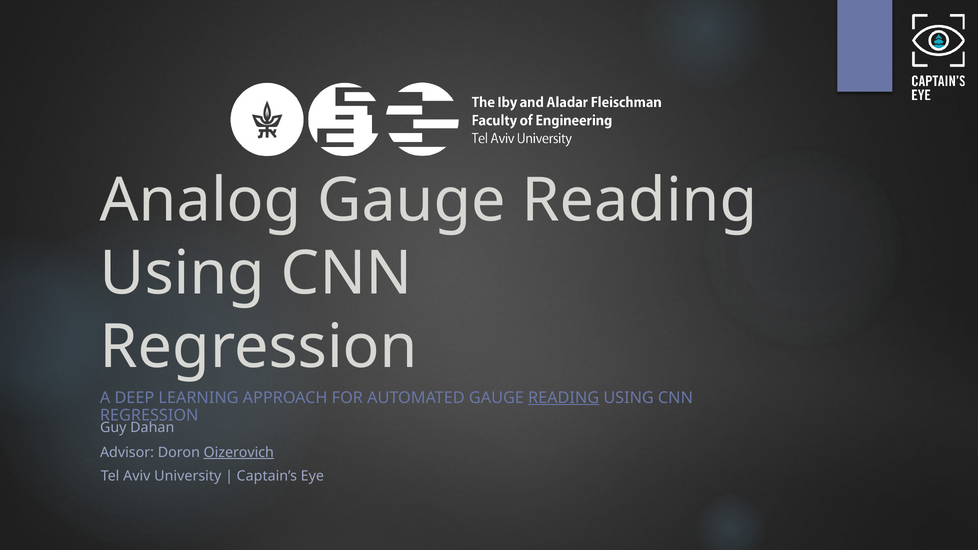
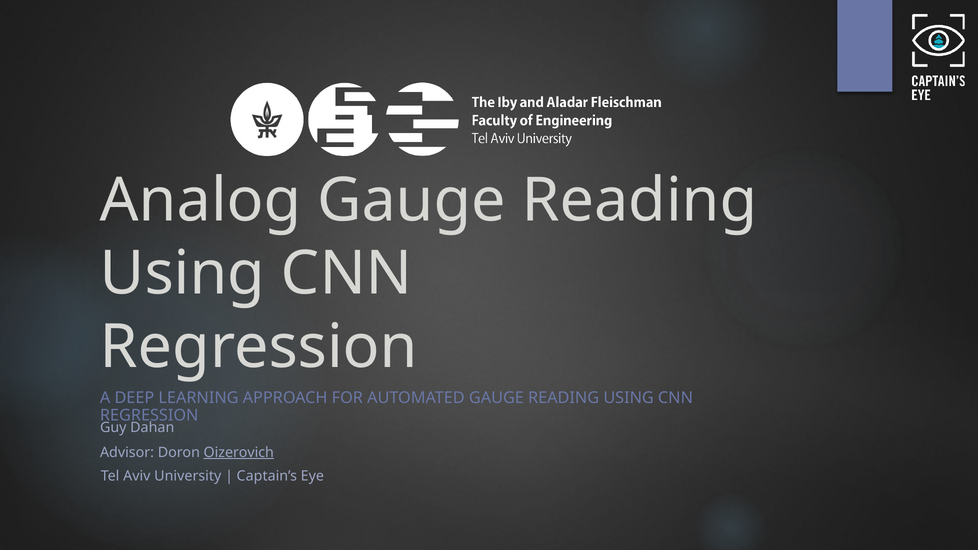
READING at (564, 398) underline: present -> none
